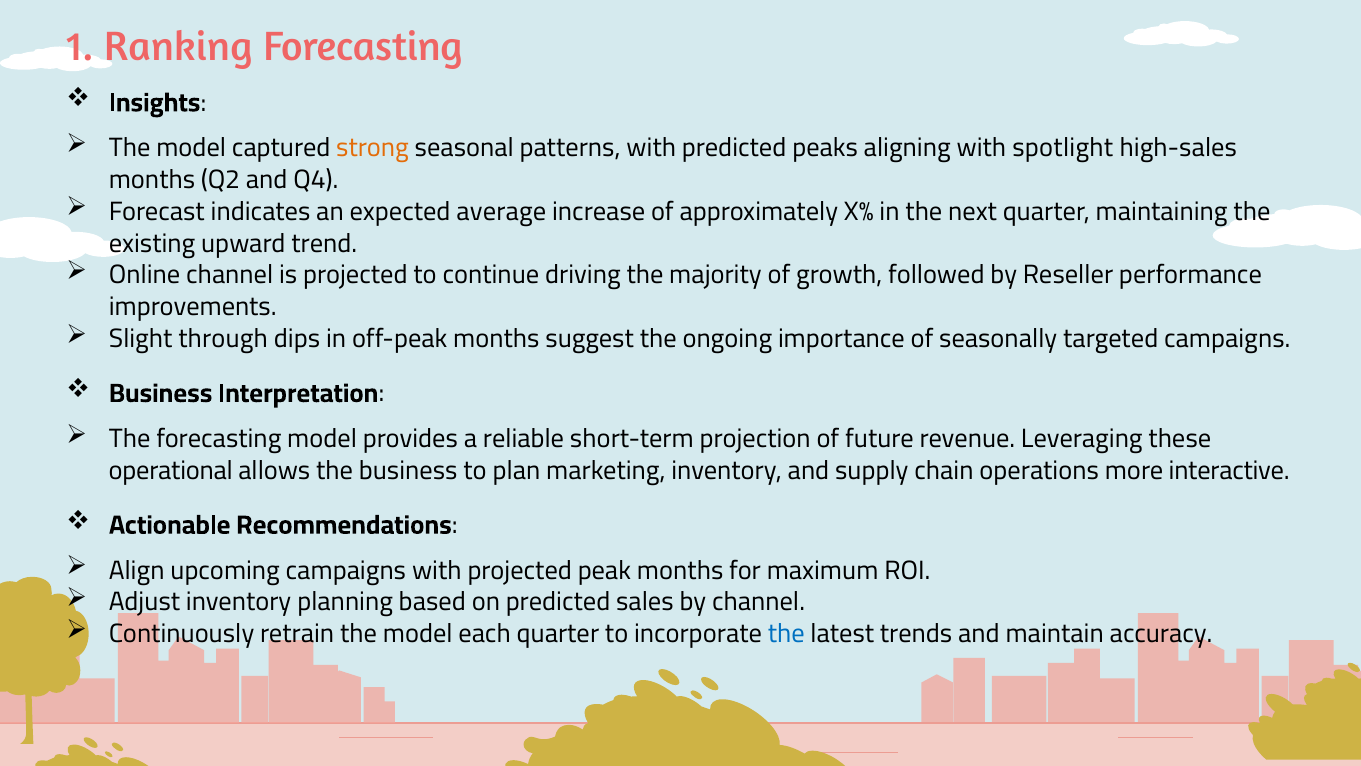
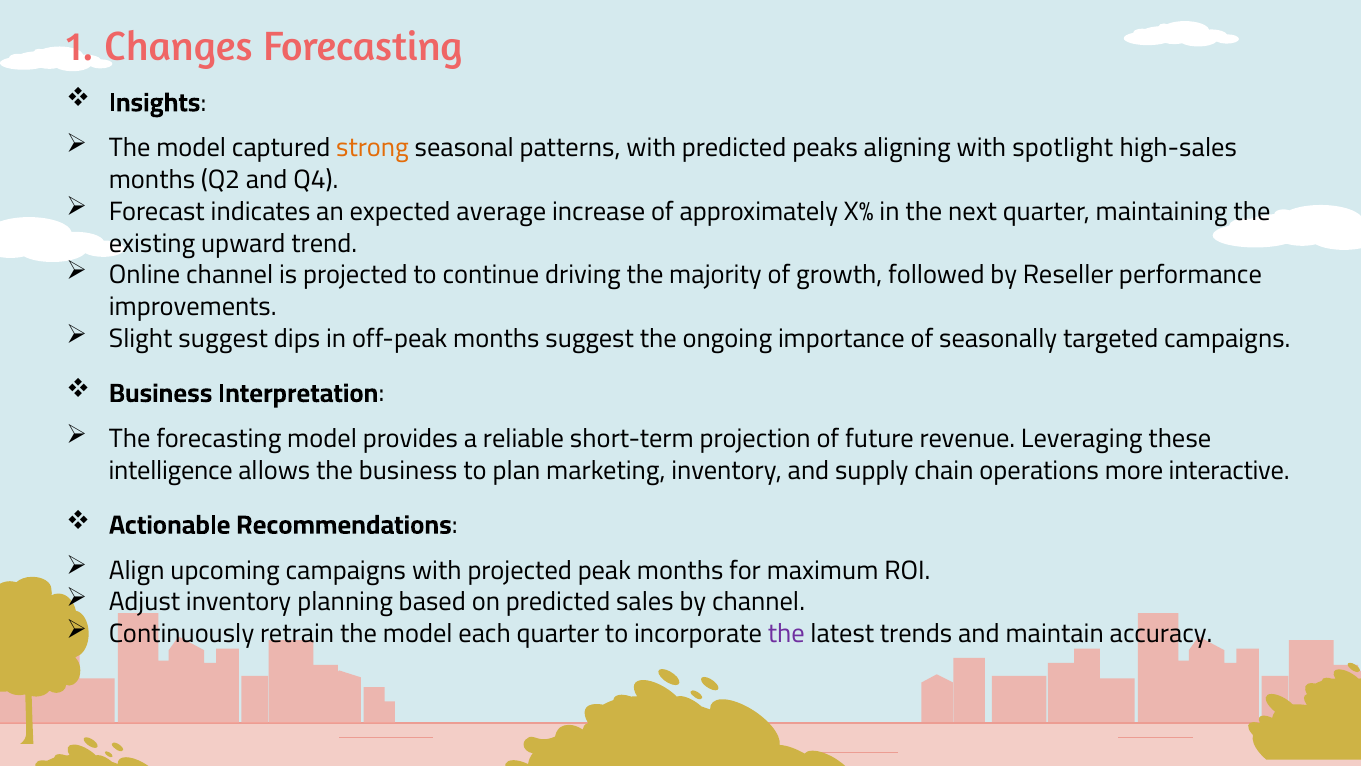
Ranking: Ranking -> Changes
Slight through: through -> suggest
operational: operational -> intelligence
the at (786, 634) colour: blue -> purple
